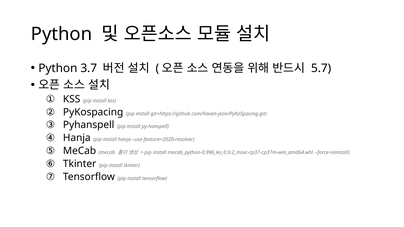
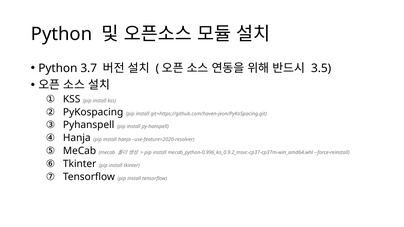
5.7: 5.7 -> 3.5
